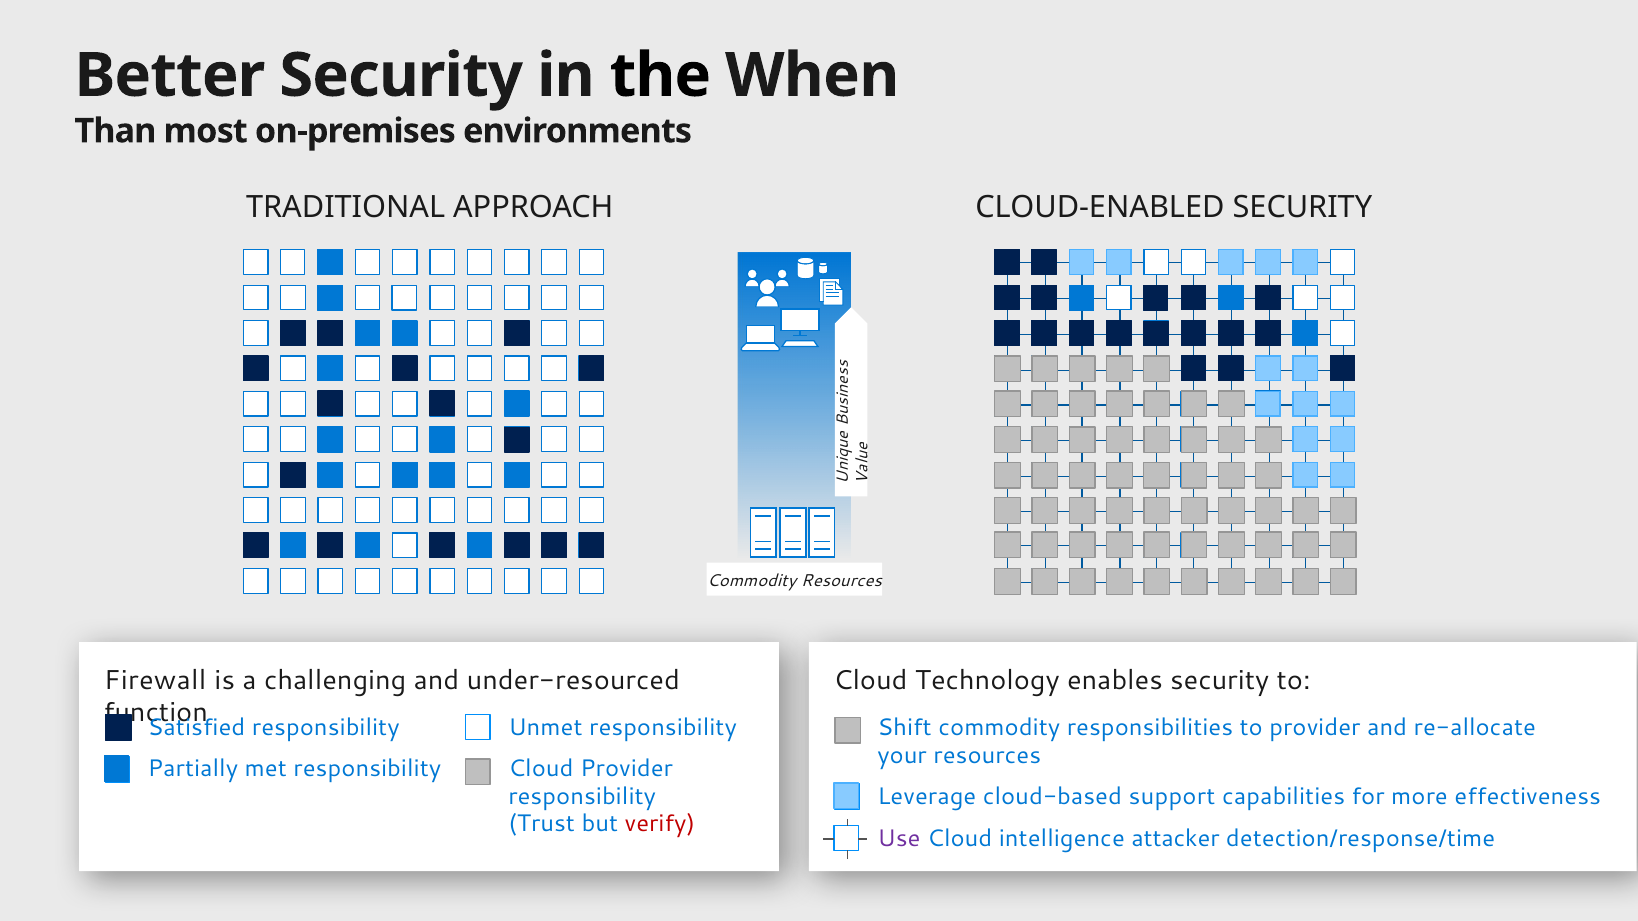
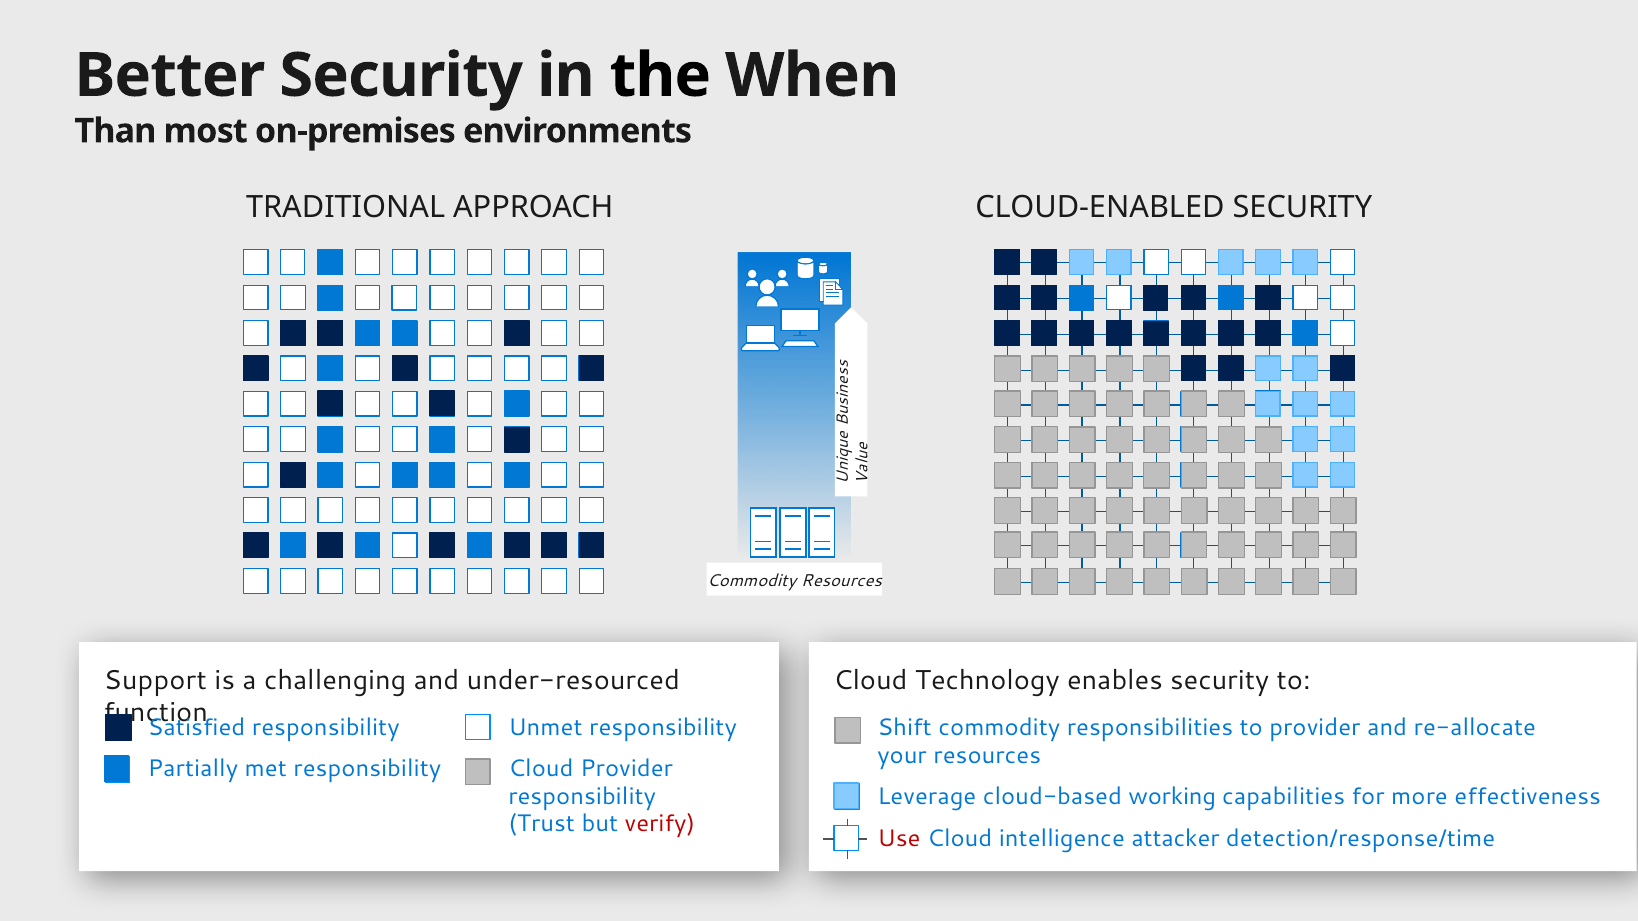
Firewall: Firewall -> Support
support: support -> working
Use colour: purple -> red
